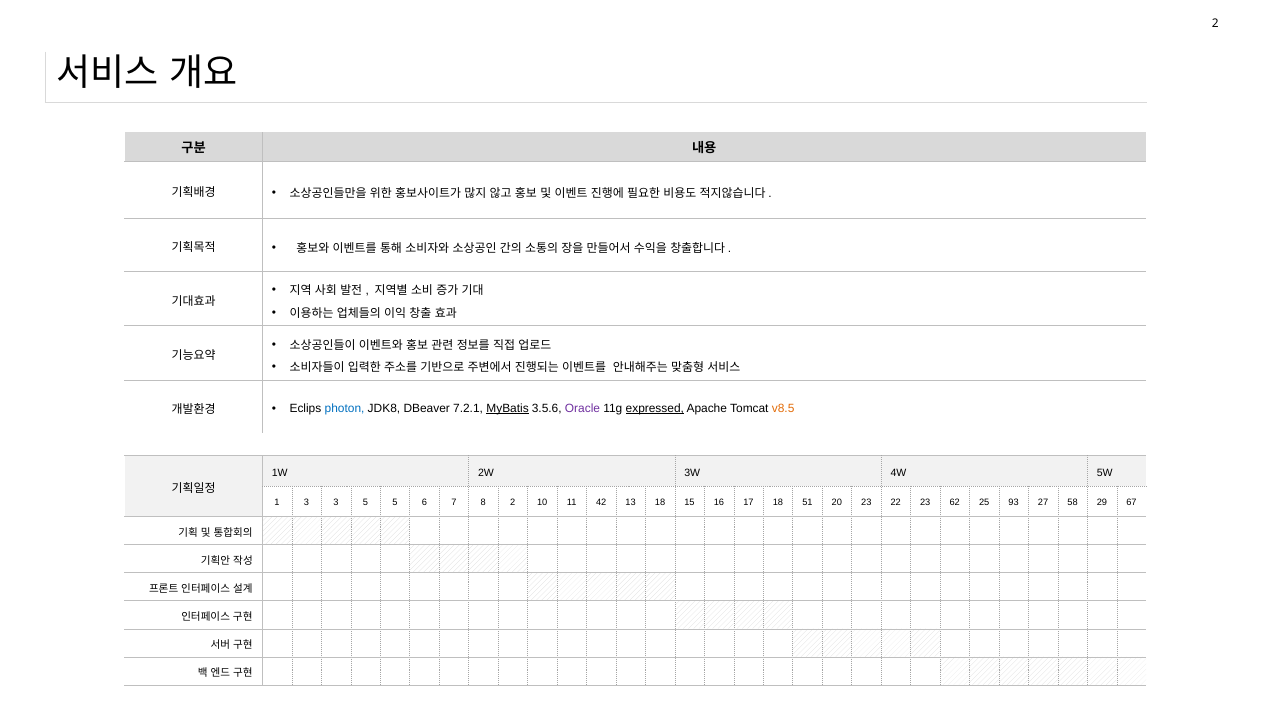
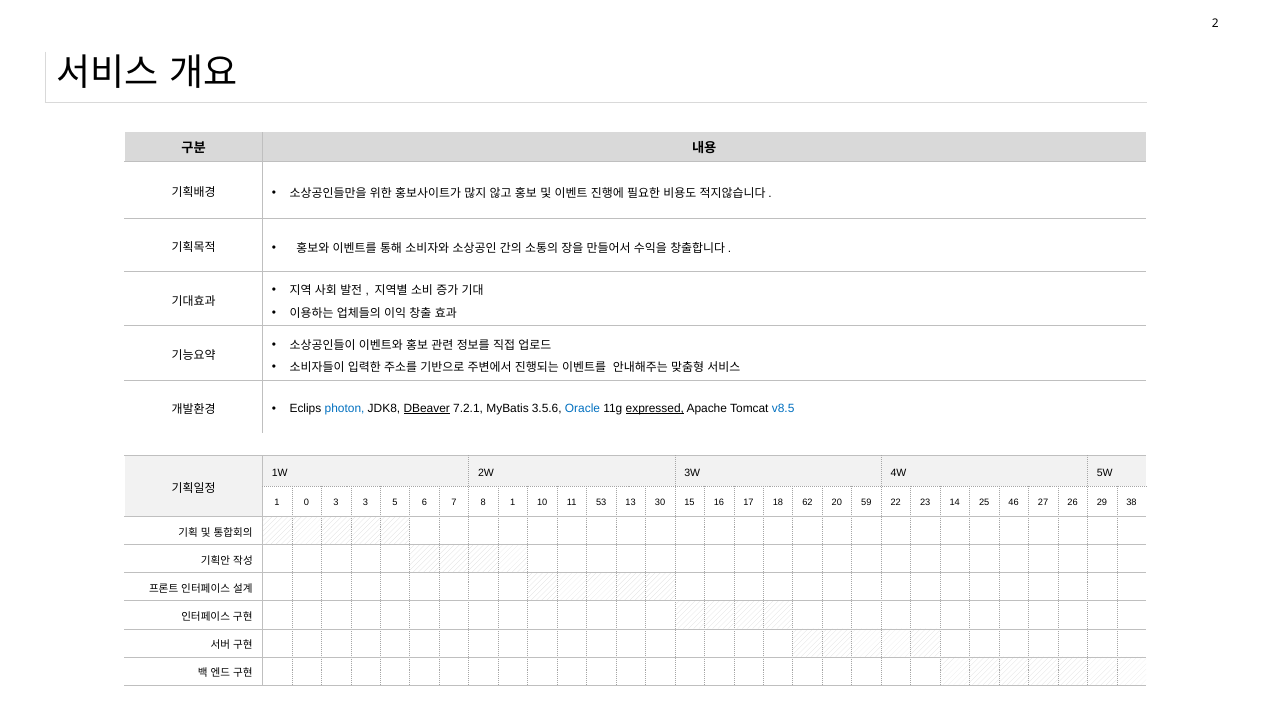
DBeaver underline: none -> present
MyBatis underline: present -> none
Oracle colour: purple -> blue
v8.5 colour: orange -> blue
1 3: 3 -> 0
3 5: 5 -> 3
8 2: 2 -> 1
42: 42 -> 53
13 18: 18 -> 30
51: 51 -> 62
20 23: 23 -> 59
62: 62 -> 14
93: 93 -> 46
58: 58 -> 26
67: 67 -> 38
